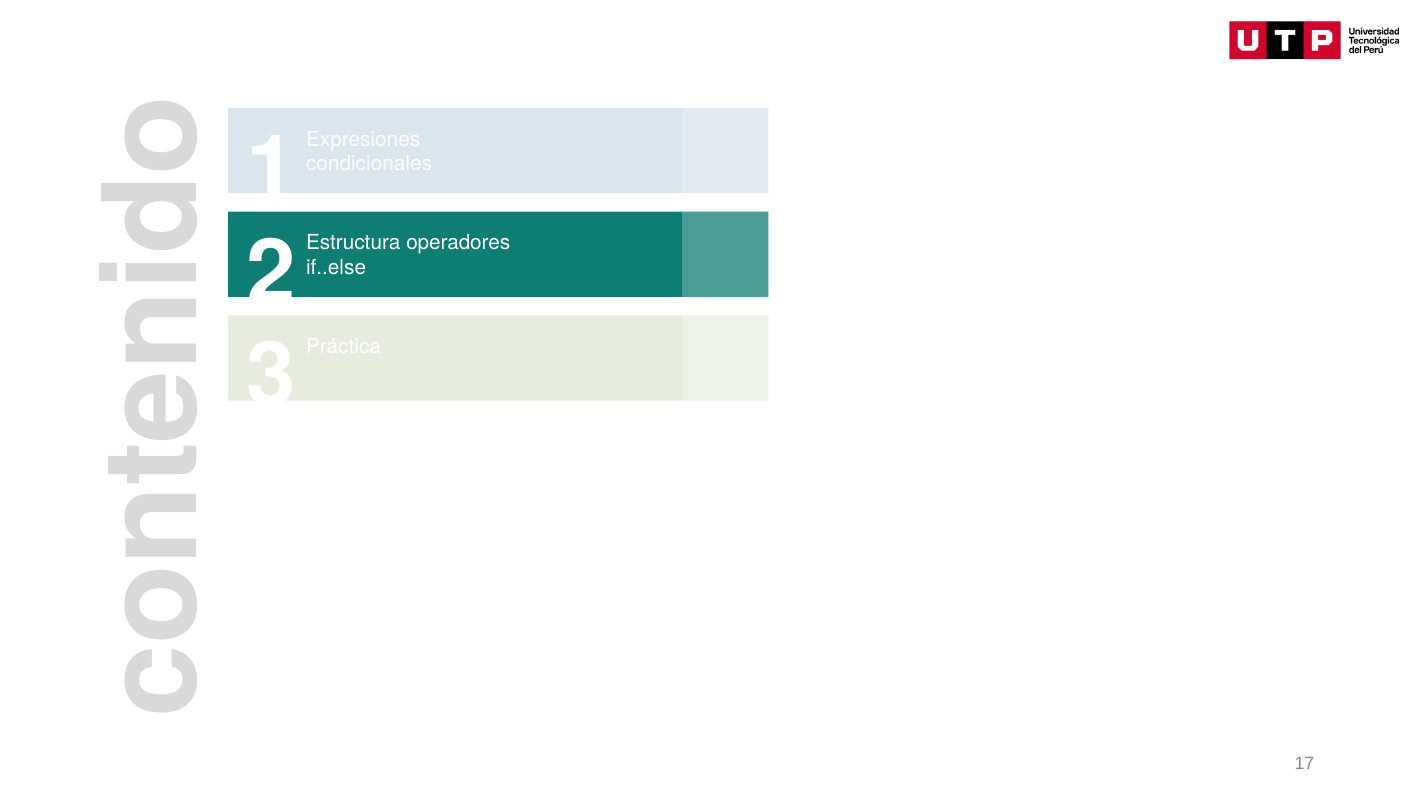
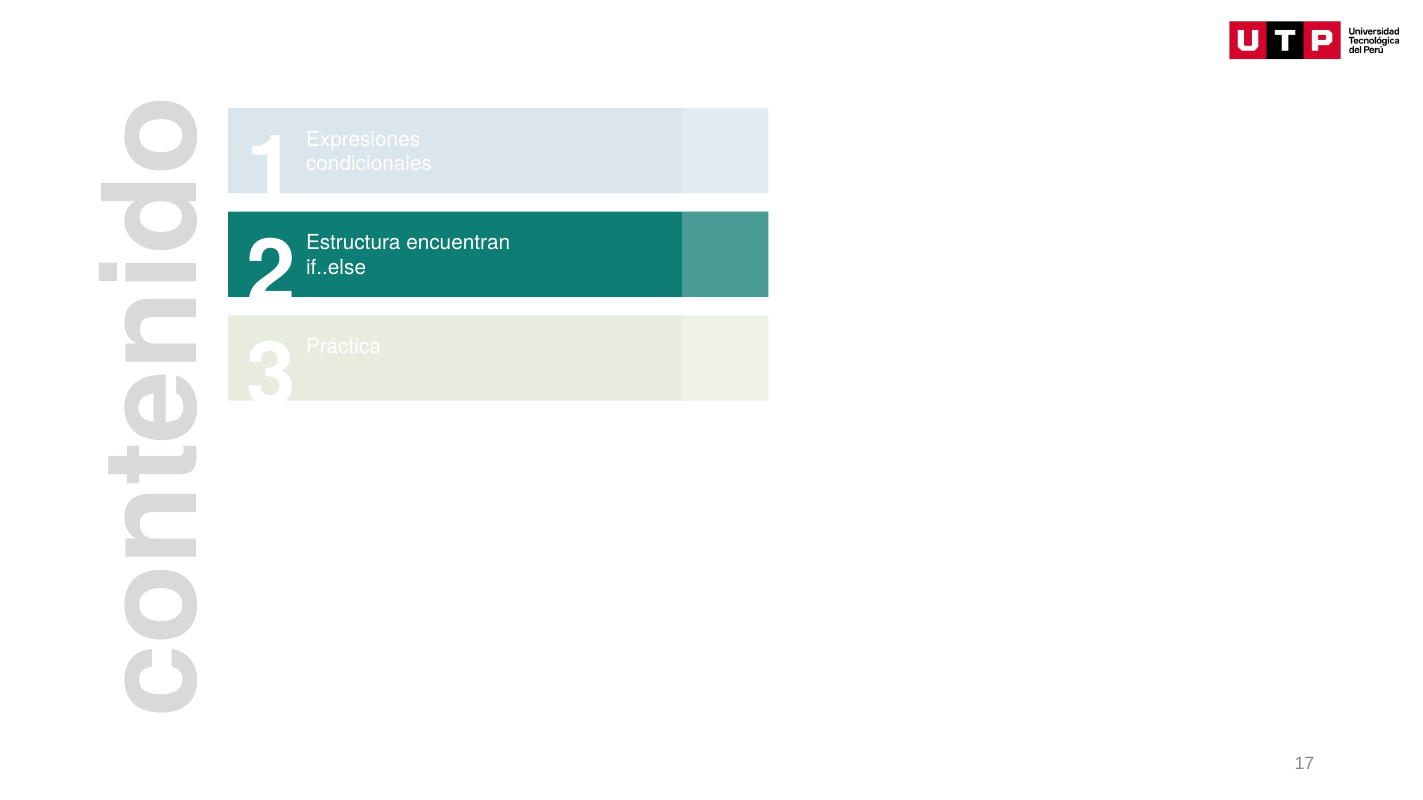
operadores: operadores -> encuentran
